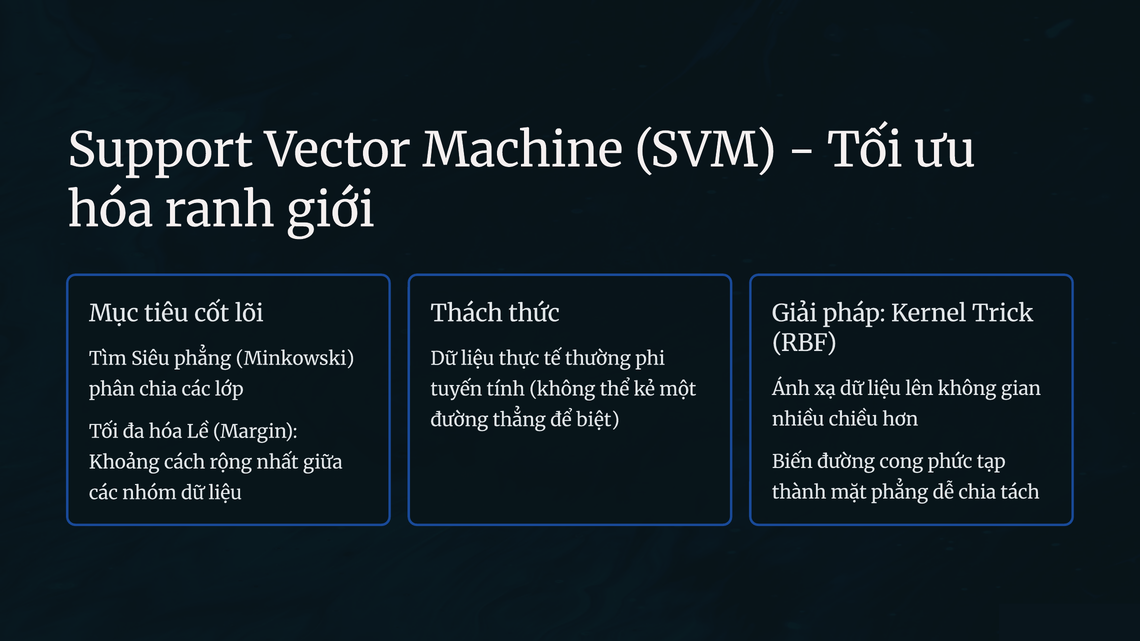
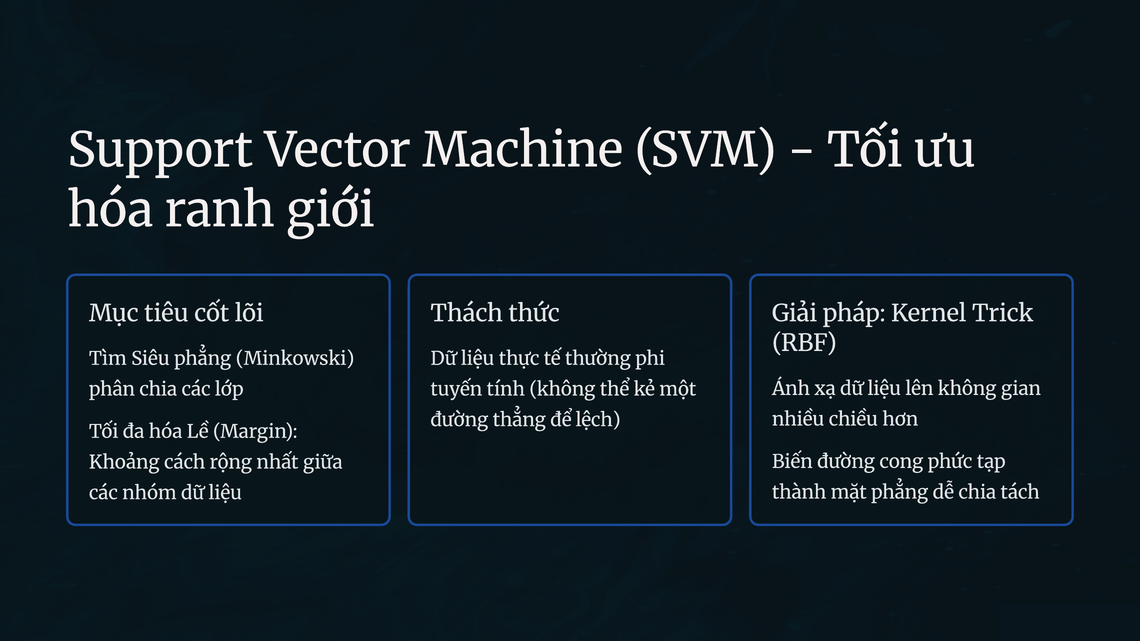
biệt: biệt -> lệch
